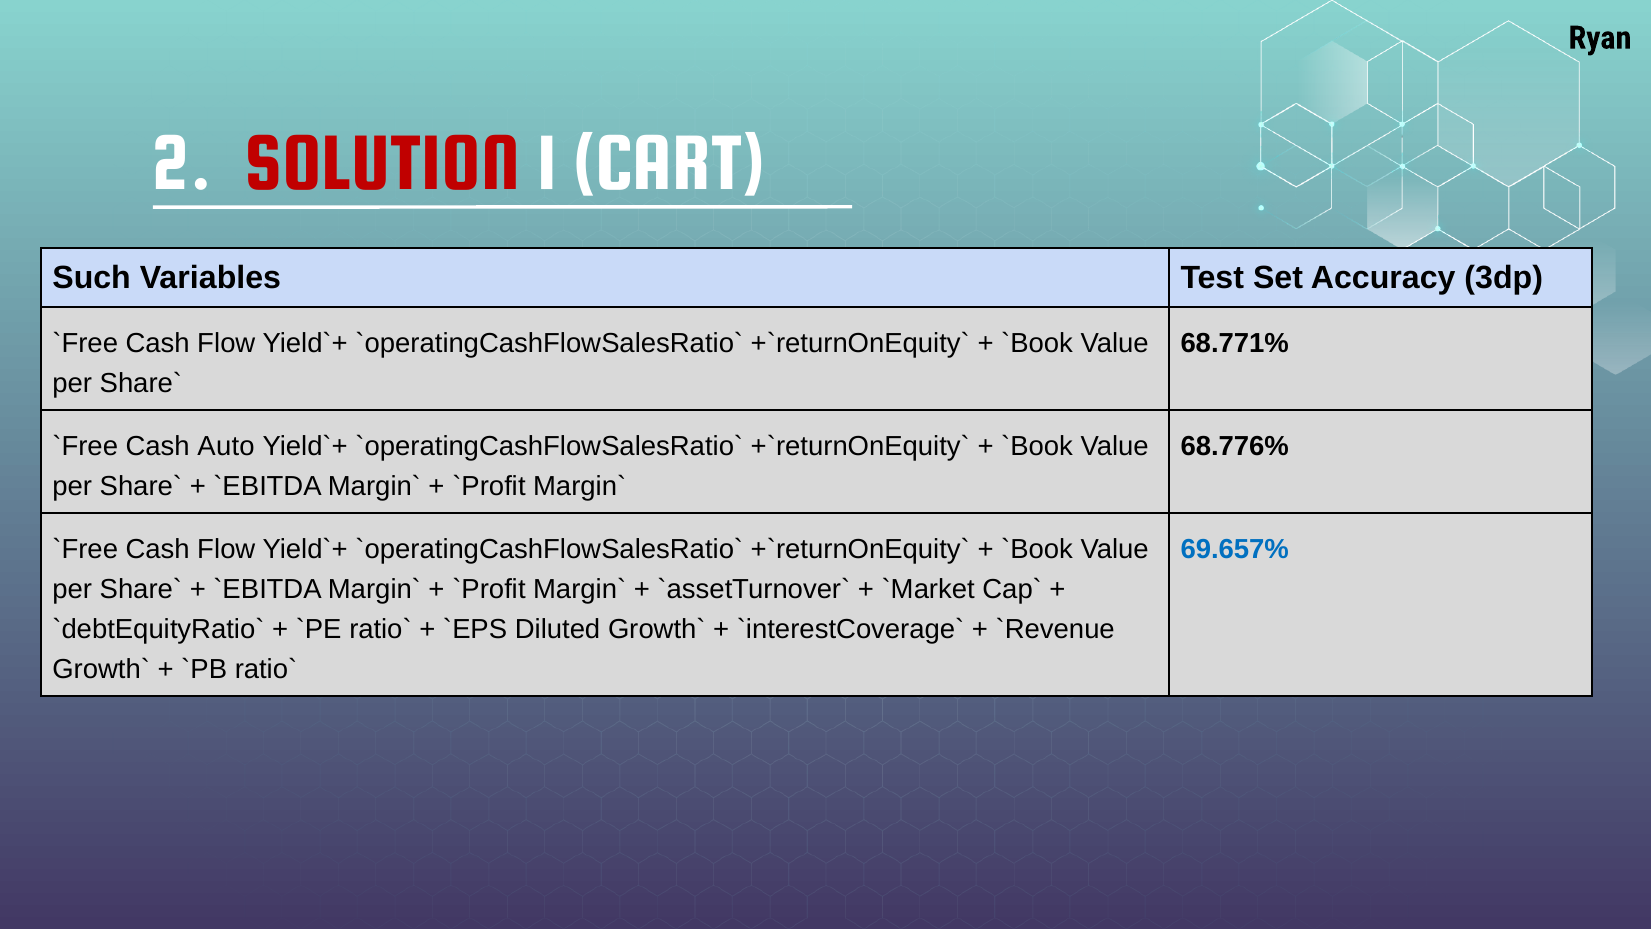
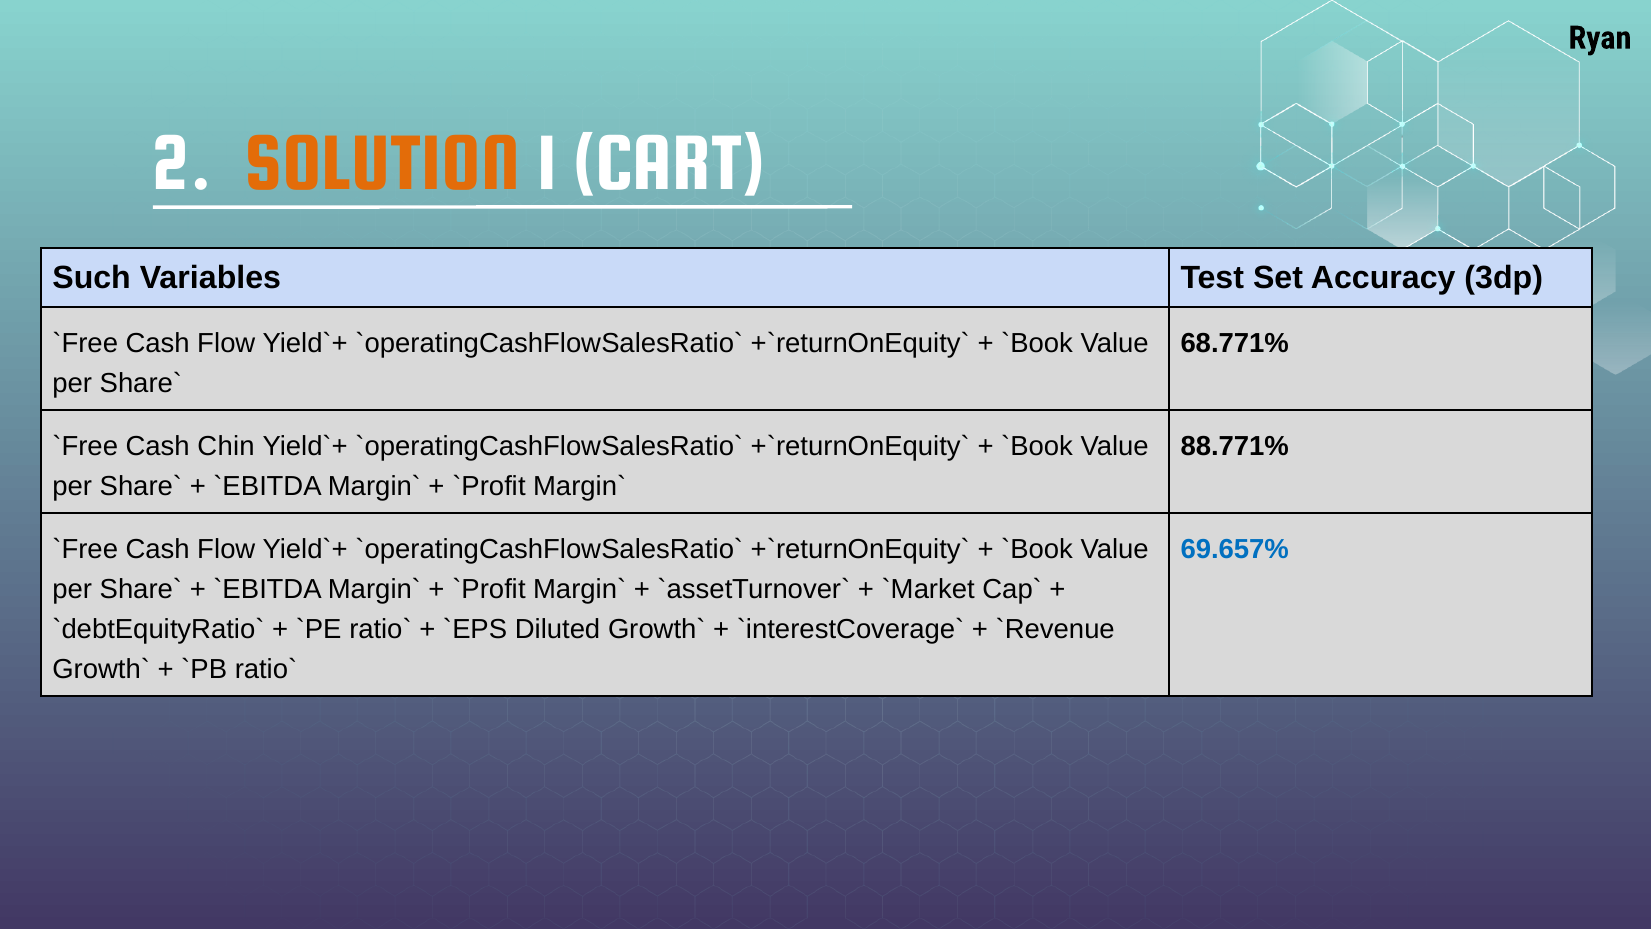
SOLUTION colour: red -> orange
Auto: Auto -> Chin
68.776%: 68.776% -> 88.771%
